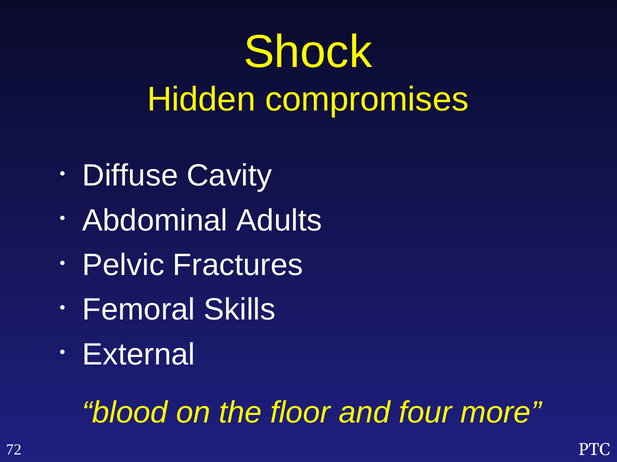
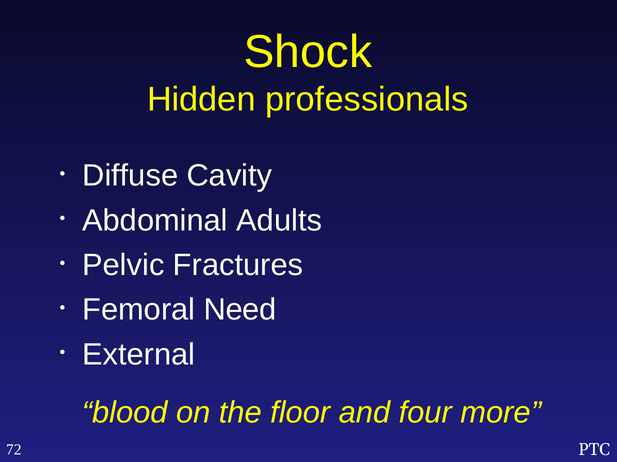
compromises: compromises -> professionals
Skills: Skills -> Need
